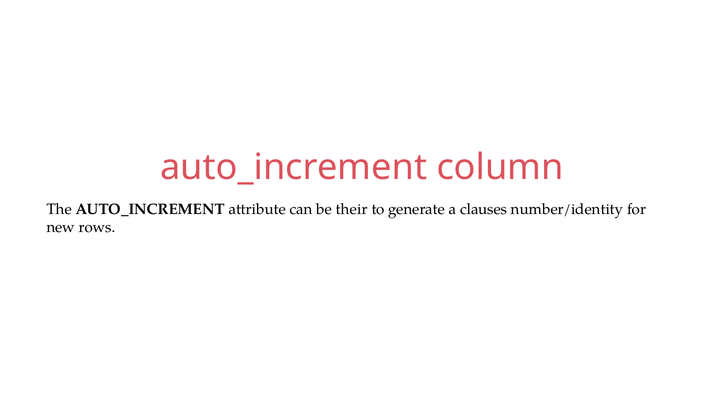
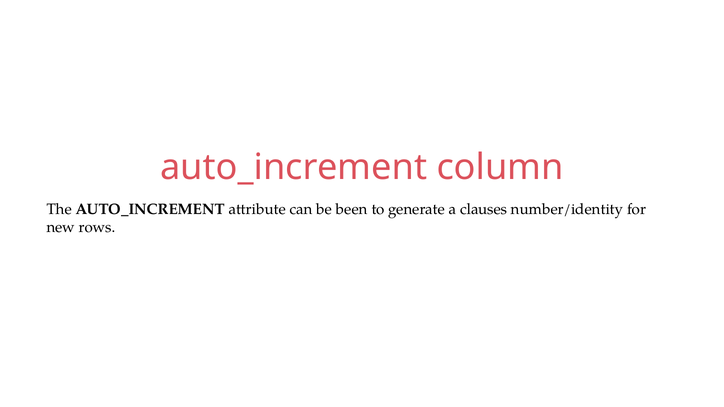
their: their -> been
